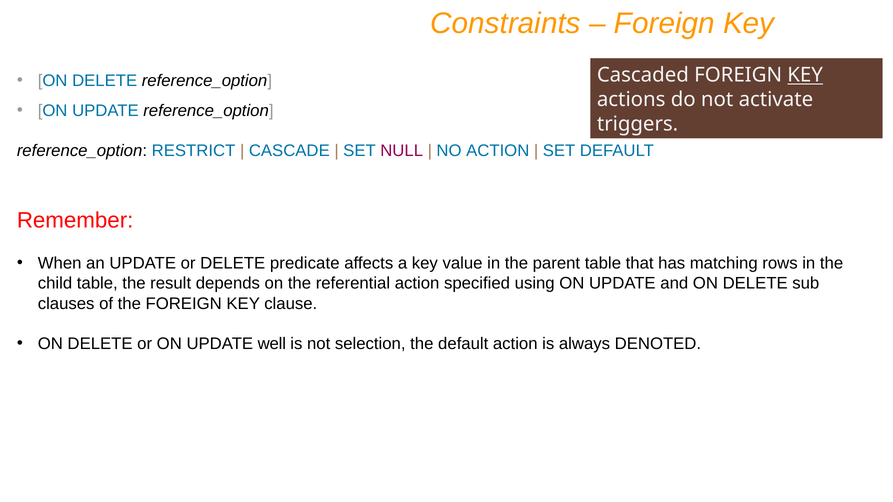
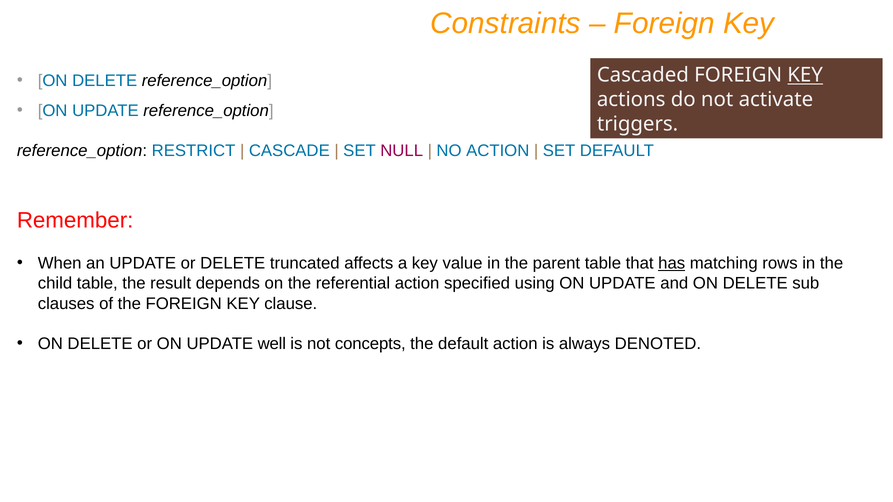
predicate: predicate -> truncated
has underline: none -> present
selection: selection -> concepts
